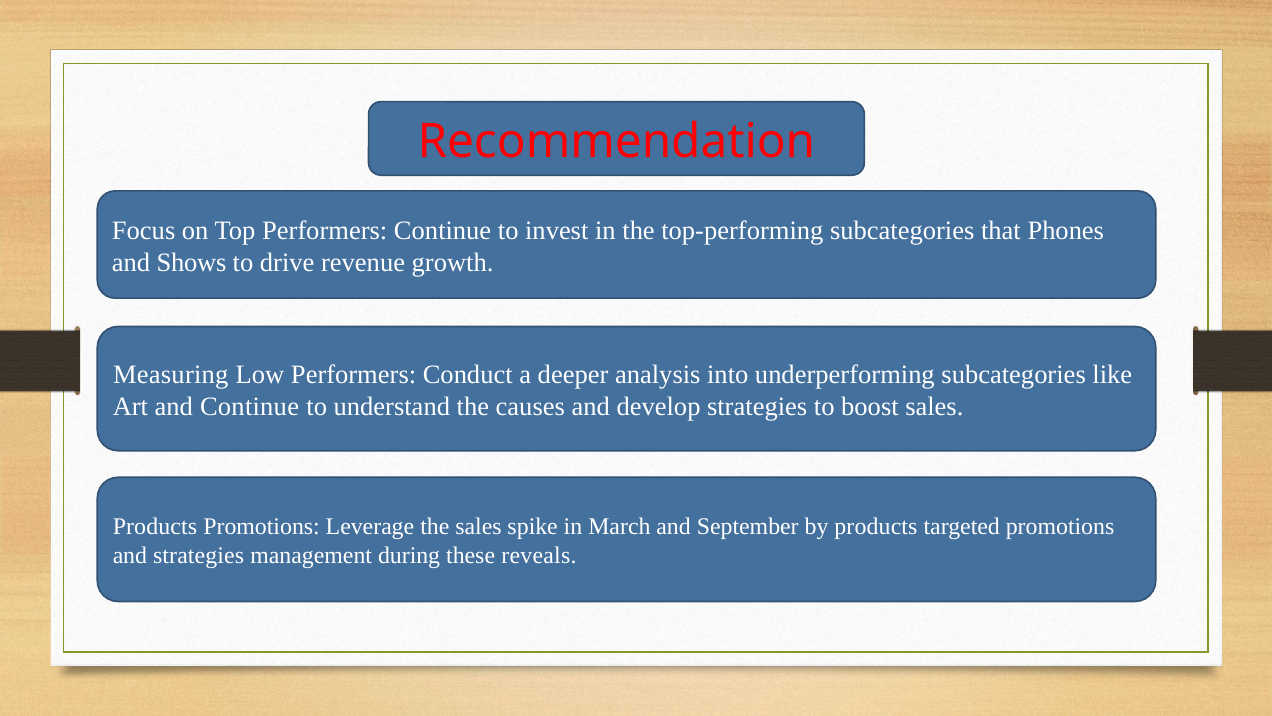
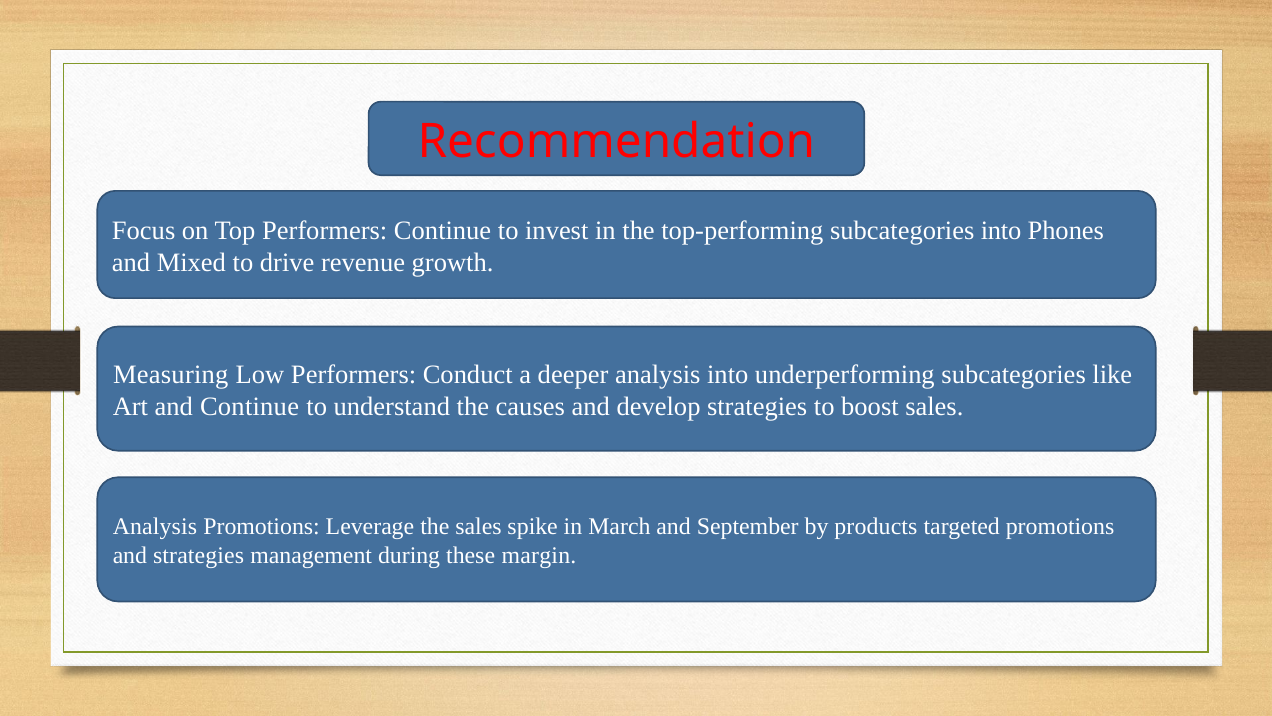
subcategories that: that -> into
Shows: Shows -> Mixed
Products at (155, 526): Products -> Analysis
reveals: reveals -> margin
